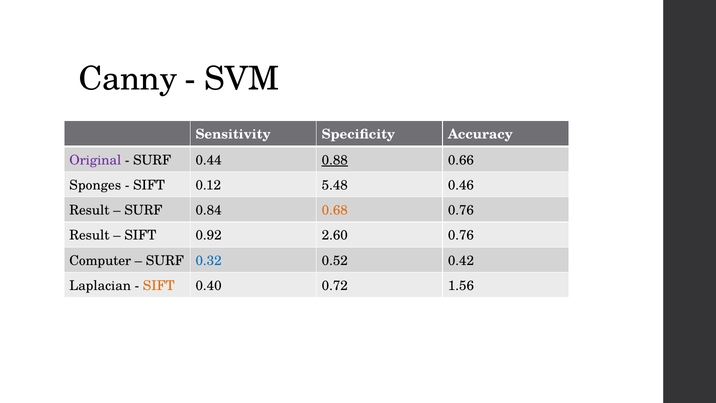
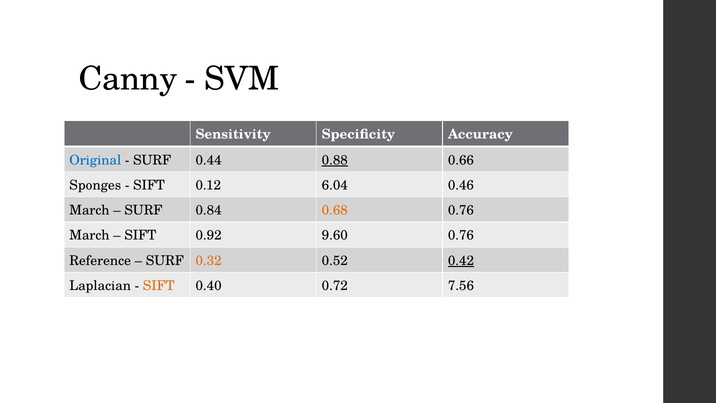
Original colour: purple -> blue
5.48: 5.48 -> 6.04
Result at (89, 210): Result -> March
Result at (89, 235): Result -> March
2.60: 2.60 -> 9.60
Computer: Computer -> Reference
0.32 colour: blue -> orange
0.42 underline: none -> present
1.56: 1.56 -> 7.56
